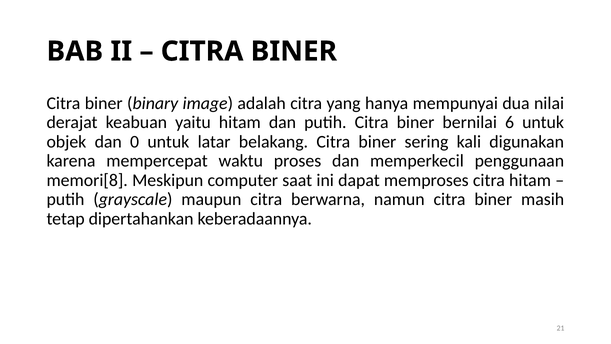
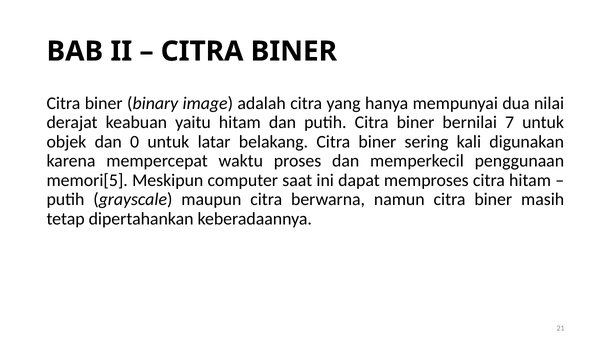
6: 6 -> 7
memori[8: memori[8 -> memori[5
